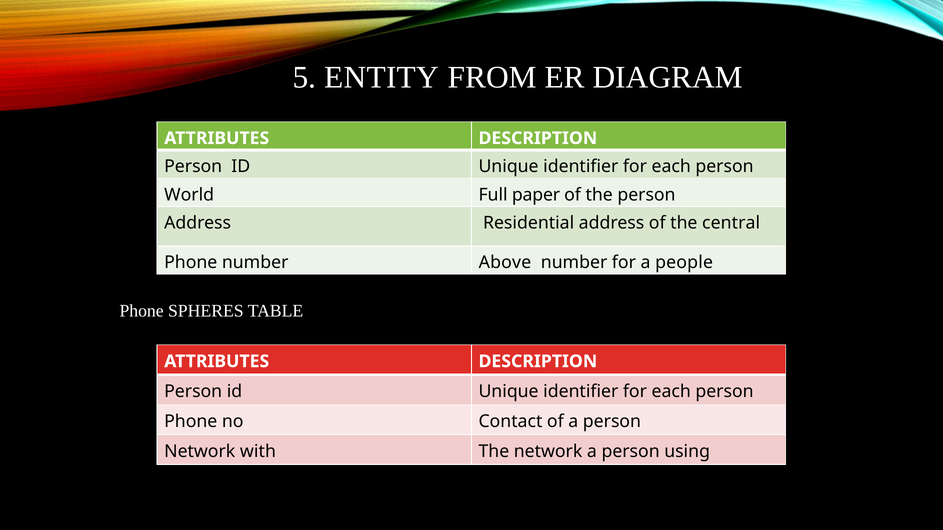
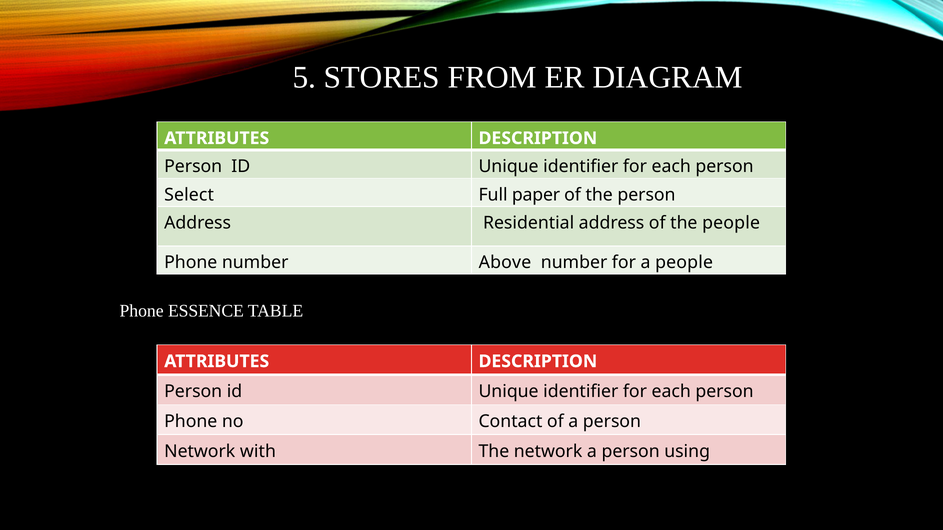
ENTITY: ENTITY -> STORES
World: World -> Select
the central: central -> people
SPHERES: SPHERES -> ESSENCE
